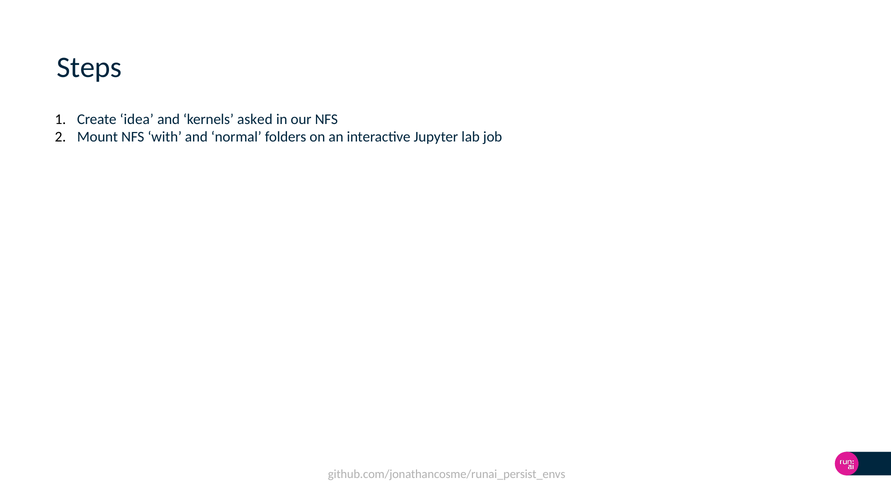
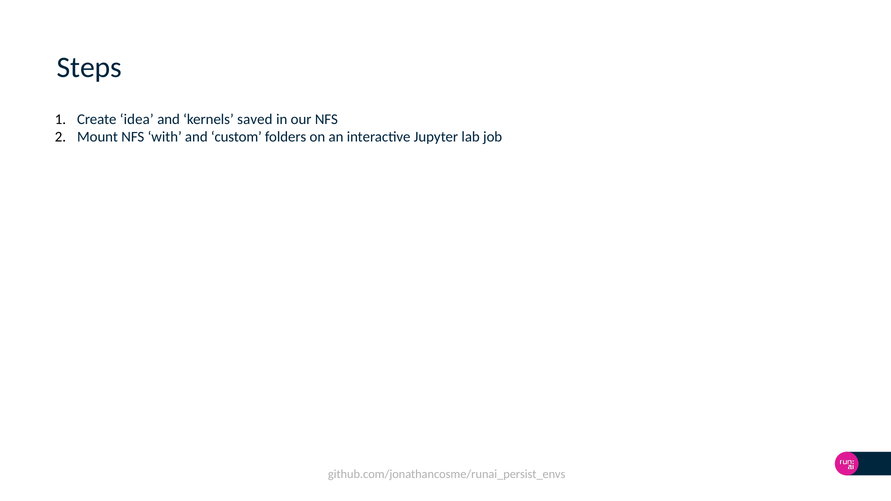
asked: asked -> saved
normal: normal -> custom
